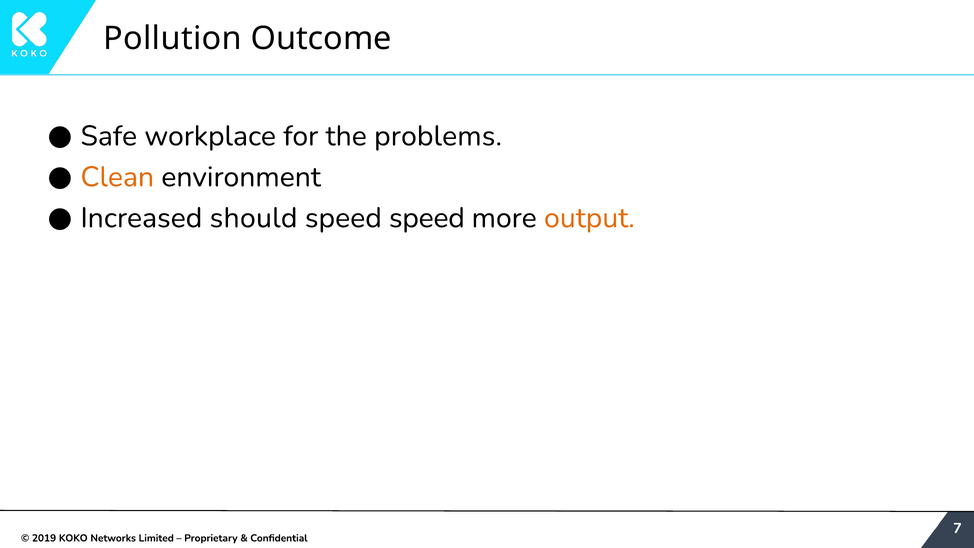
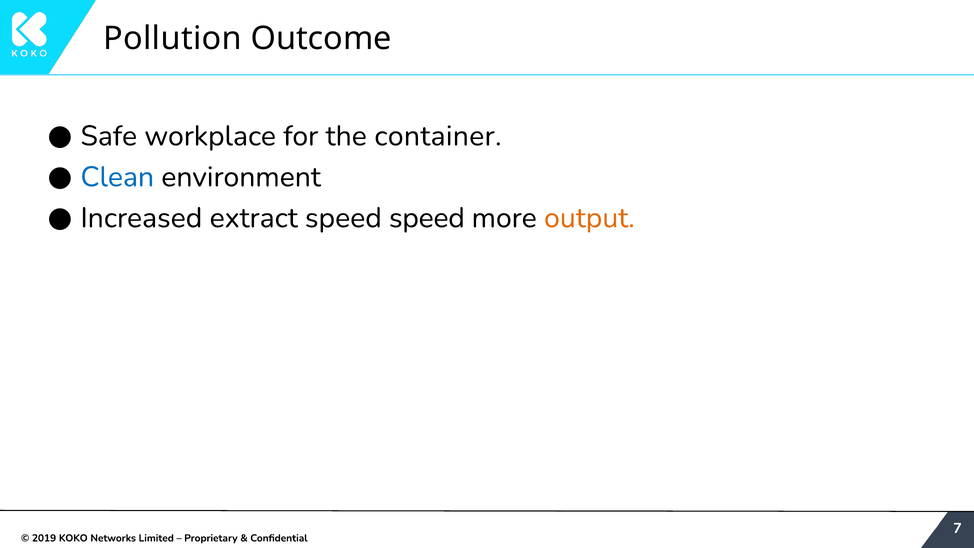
problems: problems -> container
Clean colour: orange -> blue
should: should -> extract
